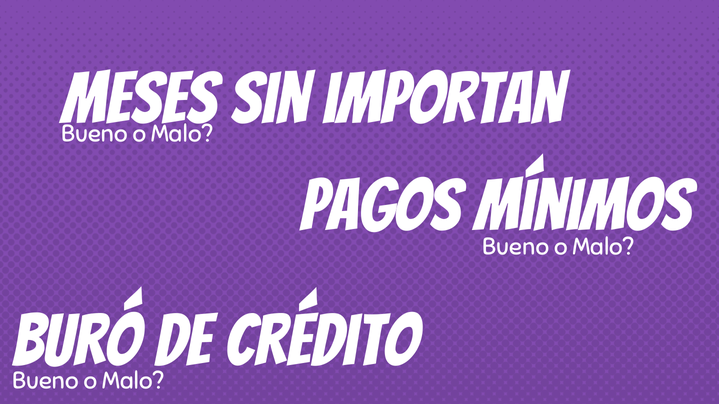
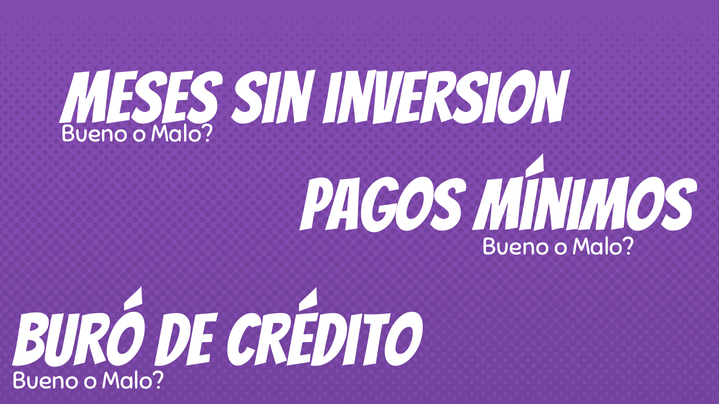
importan: importan -> inversion
